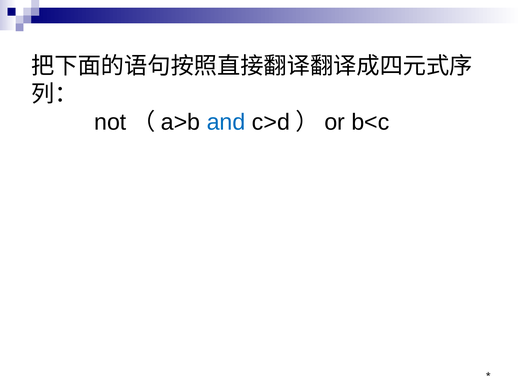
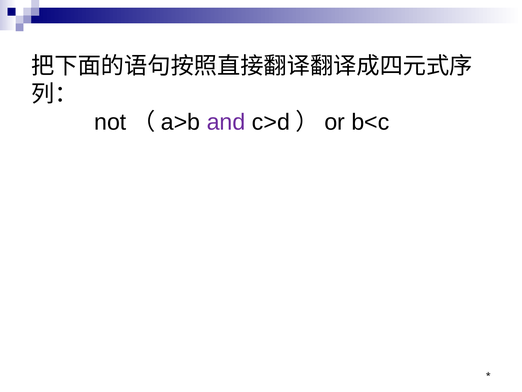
and colour: blue -> purple
